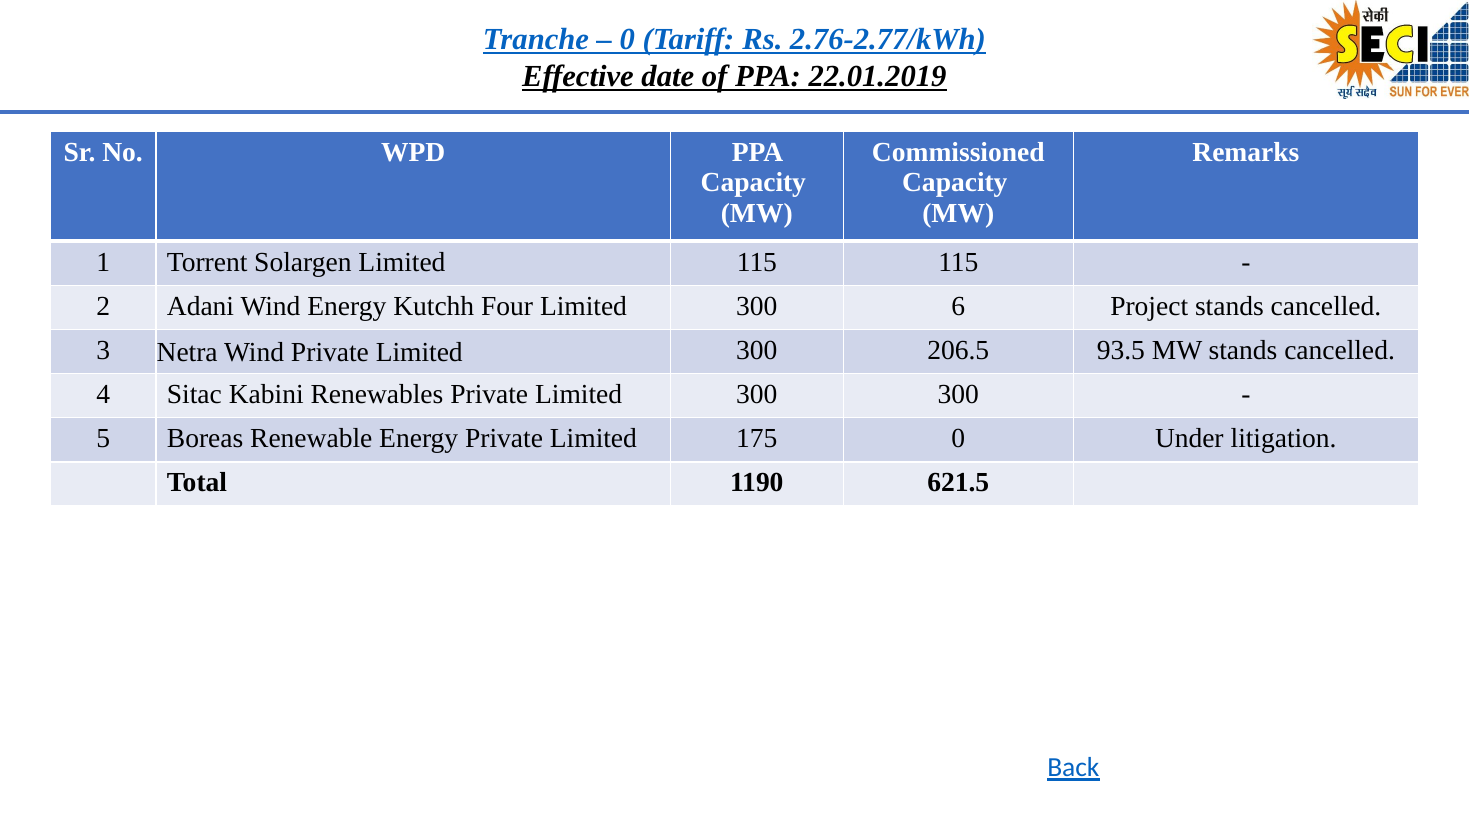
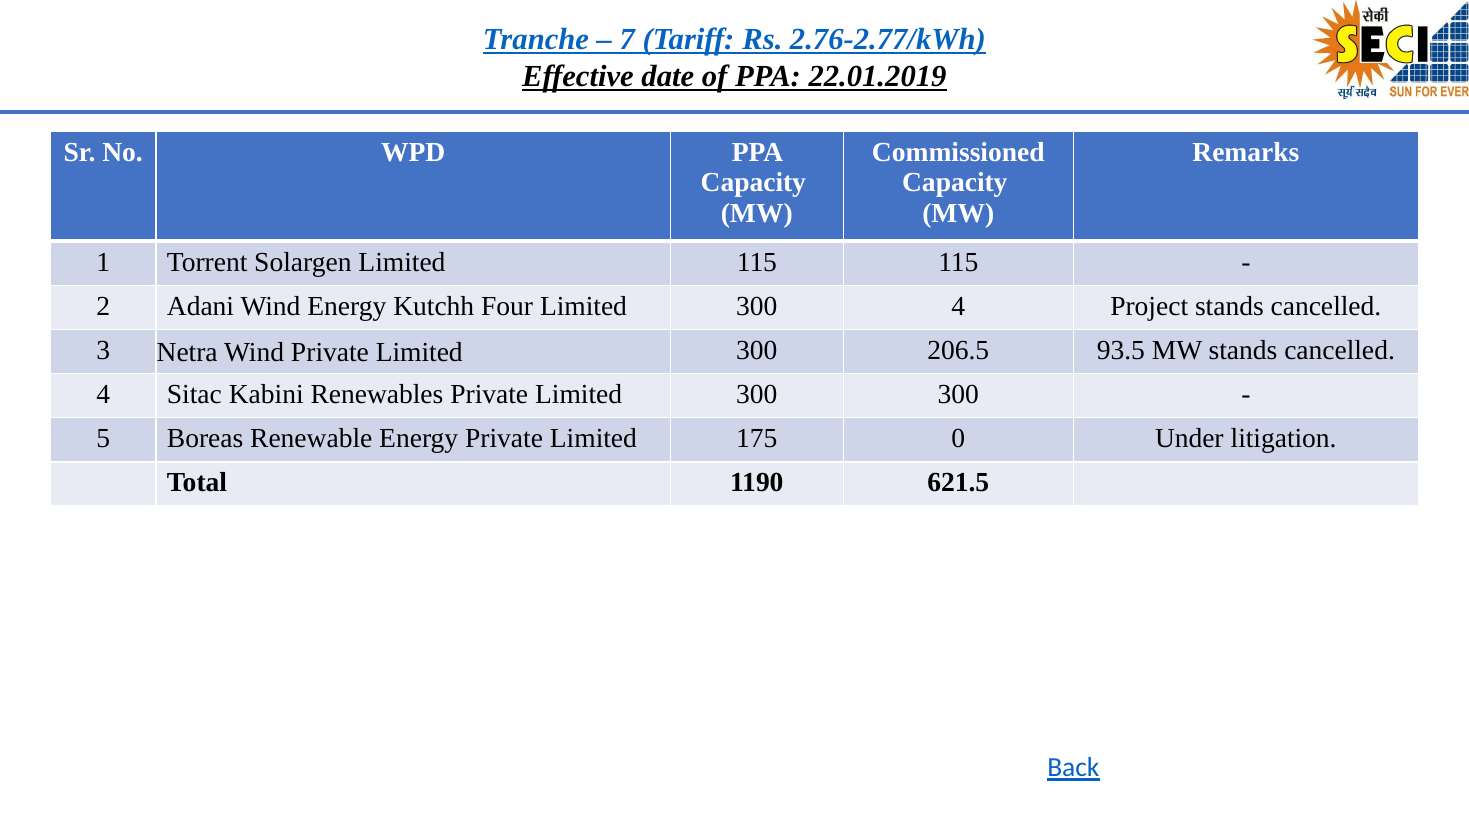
0 at (627, 40): 0 -> 7
300 6: 6 -> 4
